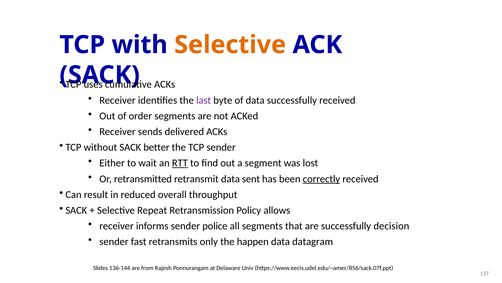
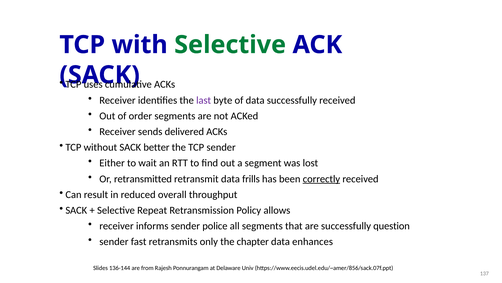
Selective at (230, 45) colour: orange -> green
RTT underline: present -> none
sent: sent -> frills
decision: decision -> question
happen: happen -> chapter
datagram: datagram -> enhances
